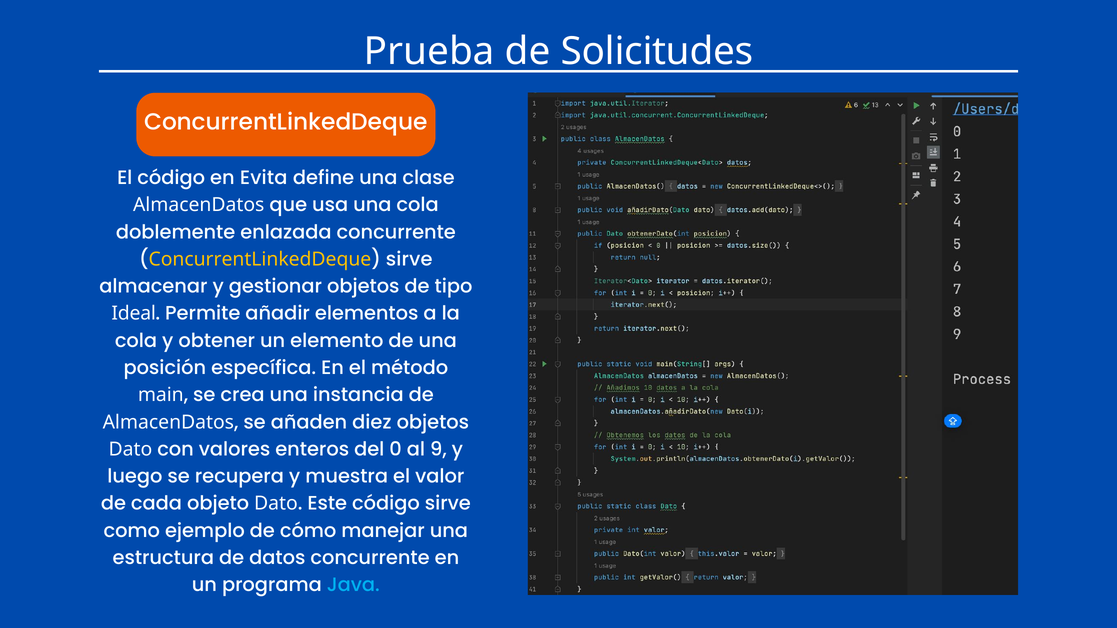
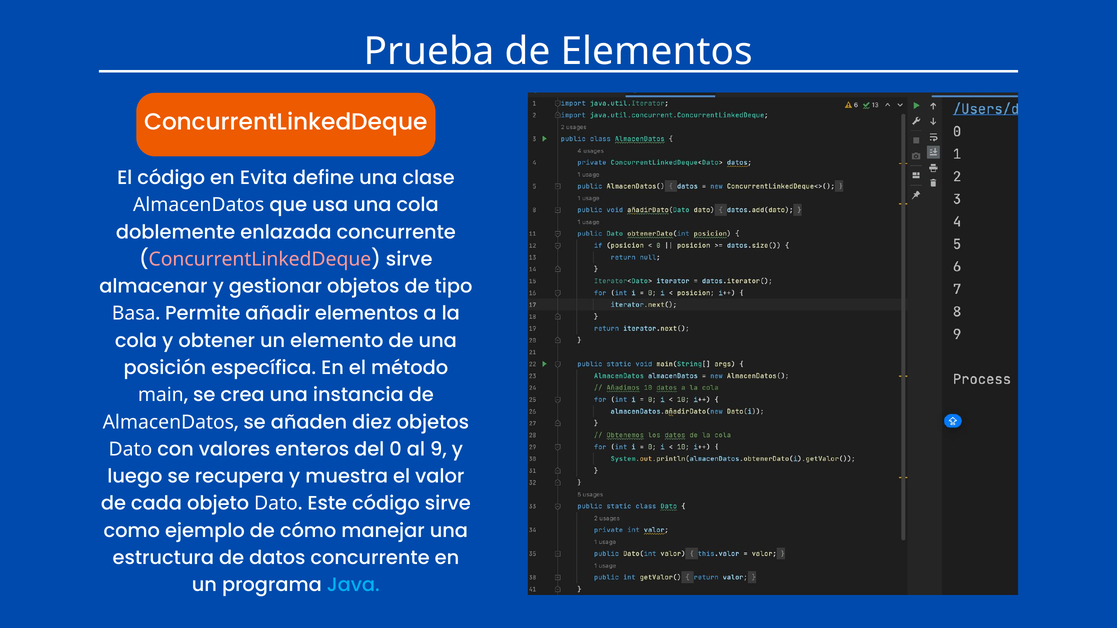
de Solicitudes: Solicitudes -> Elementos
ConcurrentLinkedDeque at (260, 259) colour: yellow -> pink
Ideal: Ideal -> Basa
